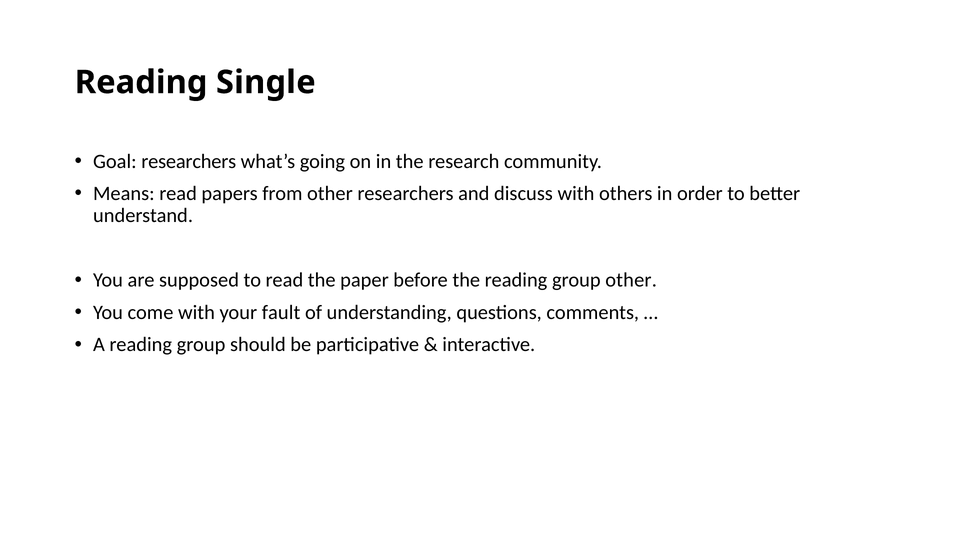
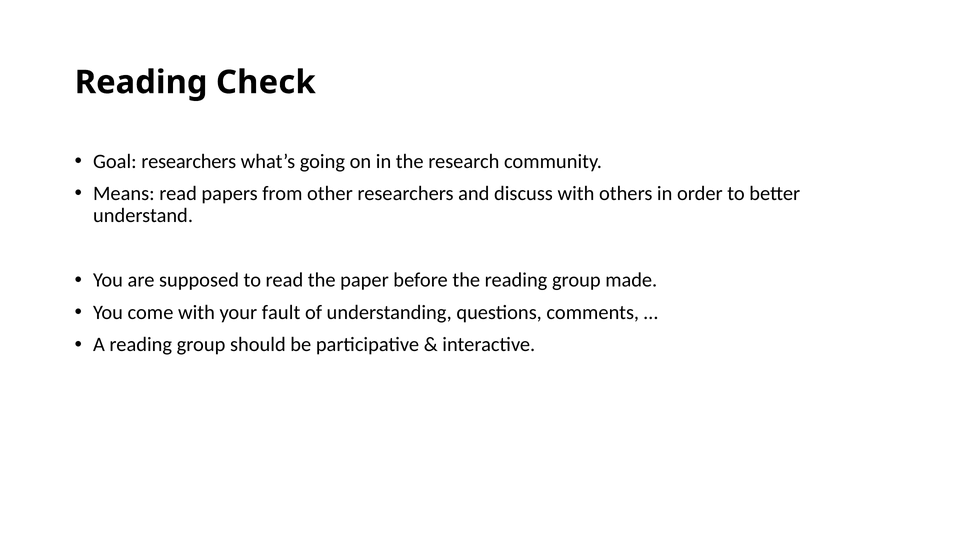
Single: Single -> Check
group other: other -> made
